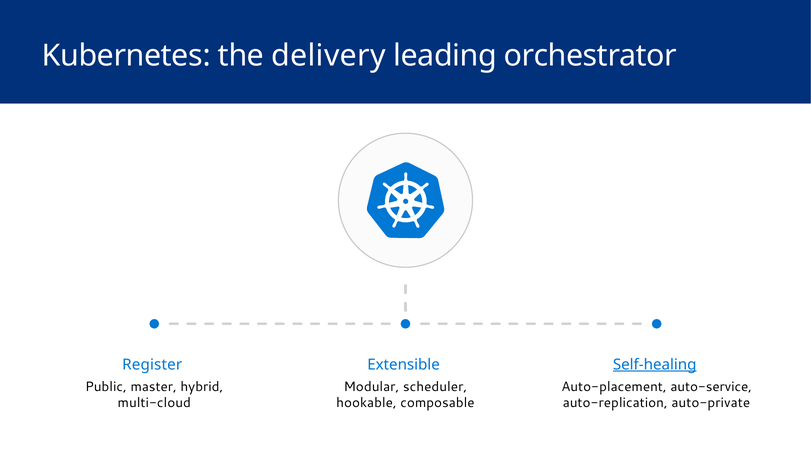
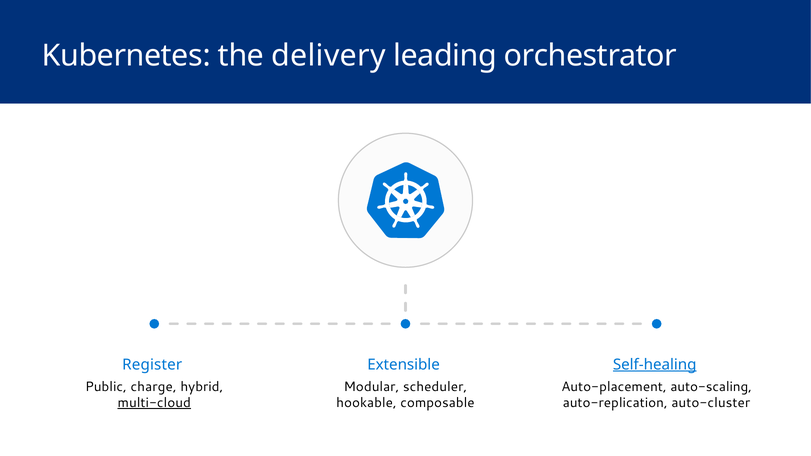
master: master -> charge
auto-service: auto-service -> auto-scaling
multi-cloud underline: none -> present
auto-private: auto-private -> auto-cluster
